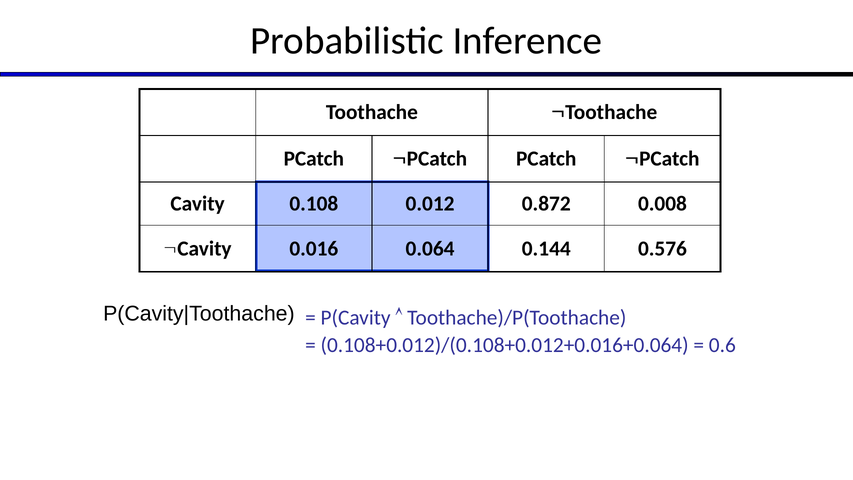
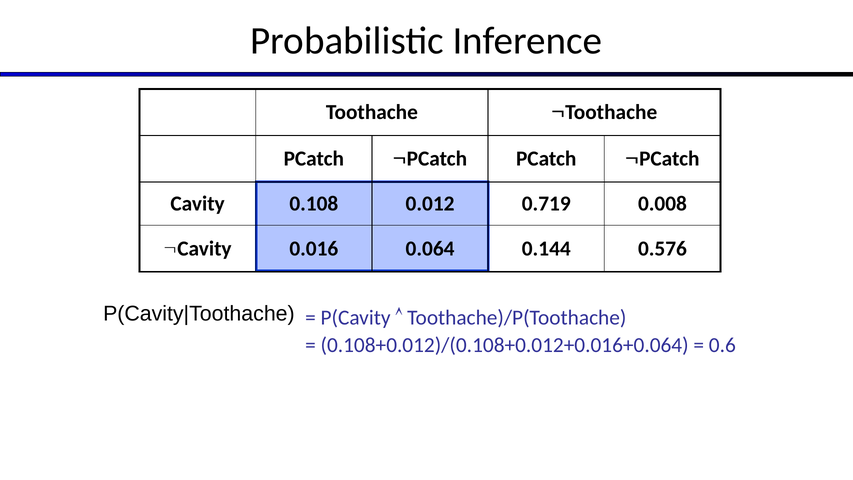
0.872: 0.872 -> 0.719
